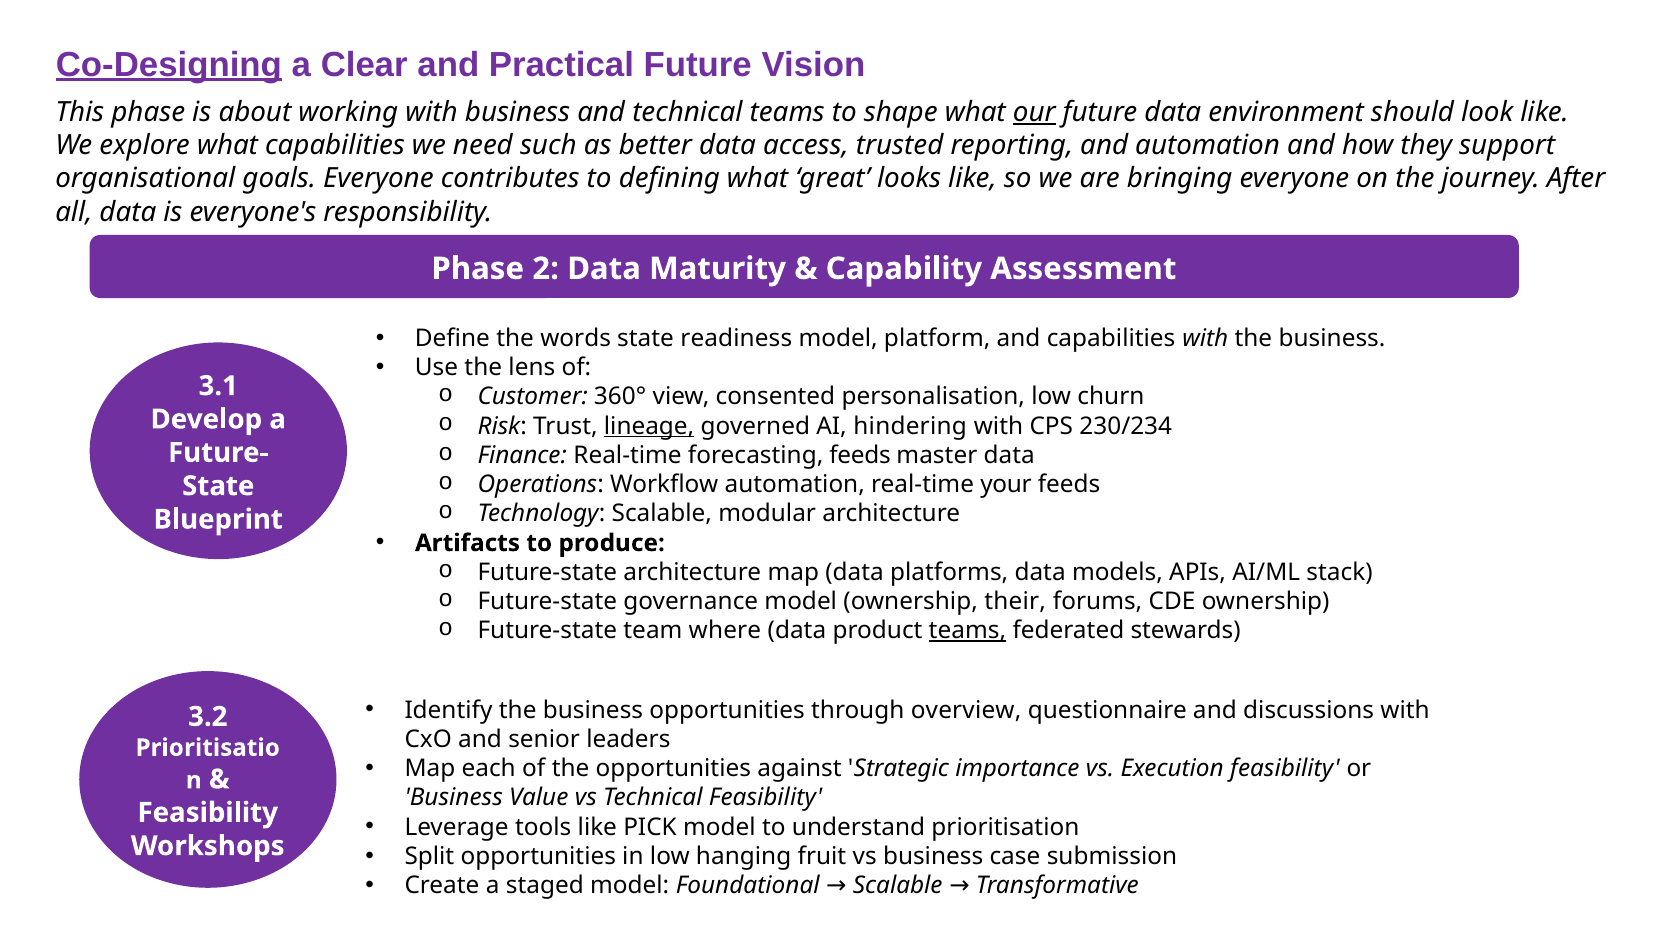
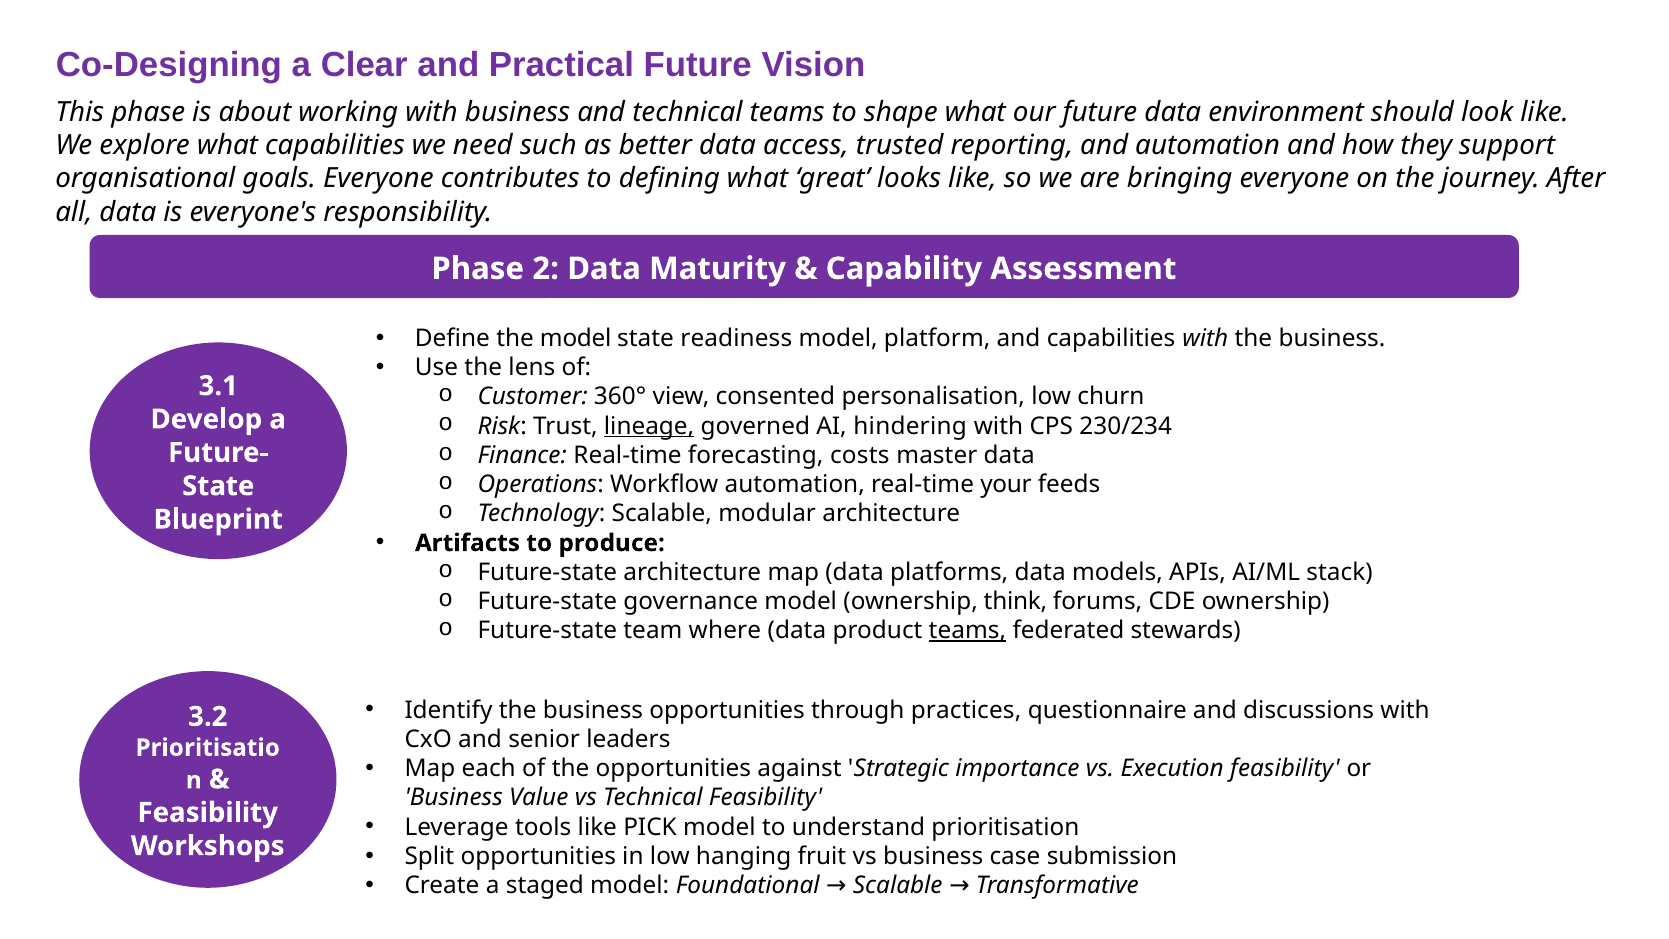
Co-Designing underline: present -> none
our underline: present -> none
the words: words -> model
forecasting feeds: feeds -> costs
their: their -> think
overview: overview -> practices
